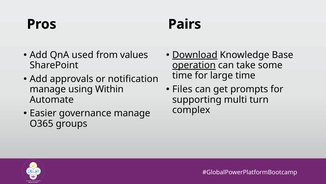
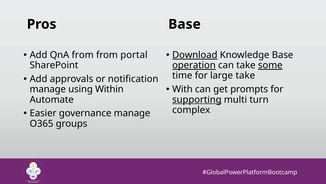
Pairs at (185, 24): Pairs -> Base
QnA used: used -> from
values: values -> portal
some underline: none -> present
large time: time -> take
Files: Files -> With
supporting underline: none -> present
